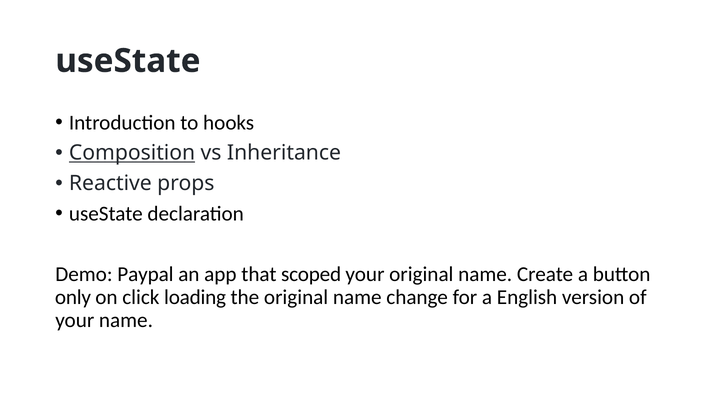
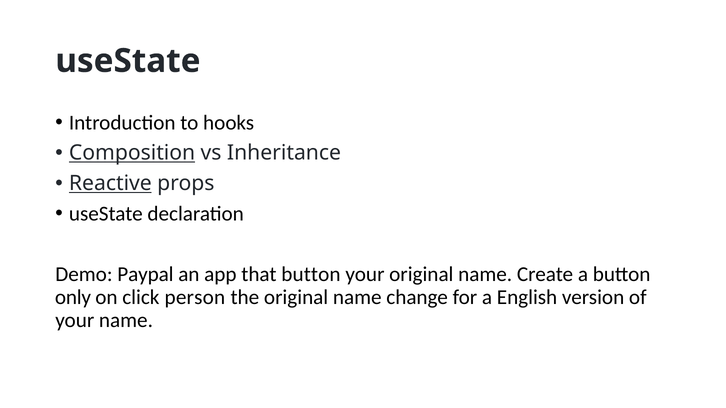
Reactive underline: none -> present
that scoped: scoped -> button
loading: loading -> person
